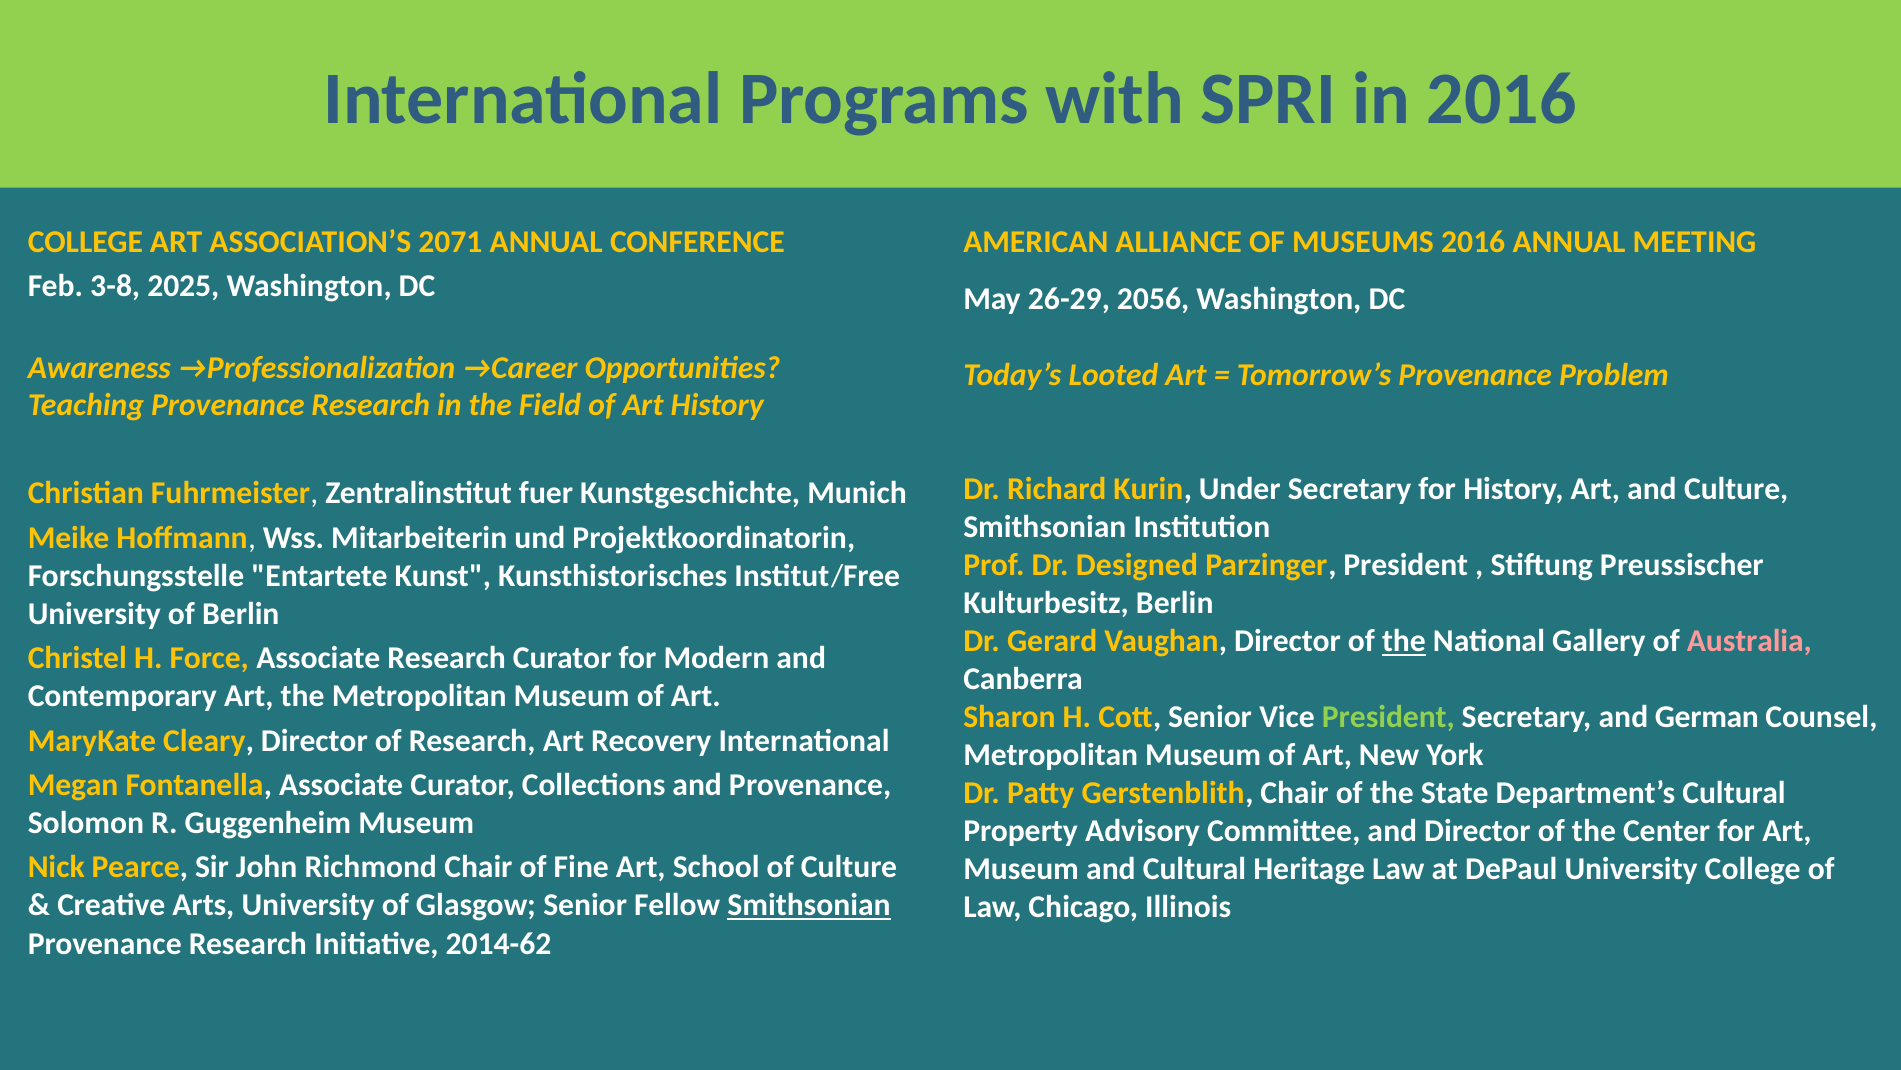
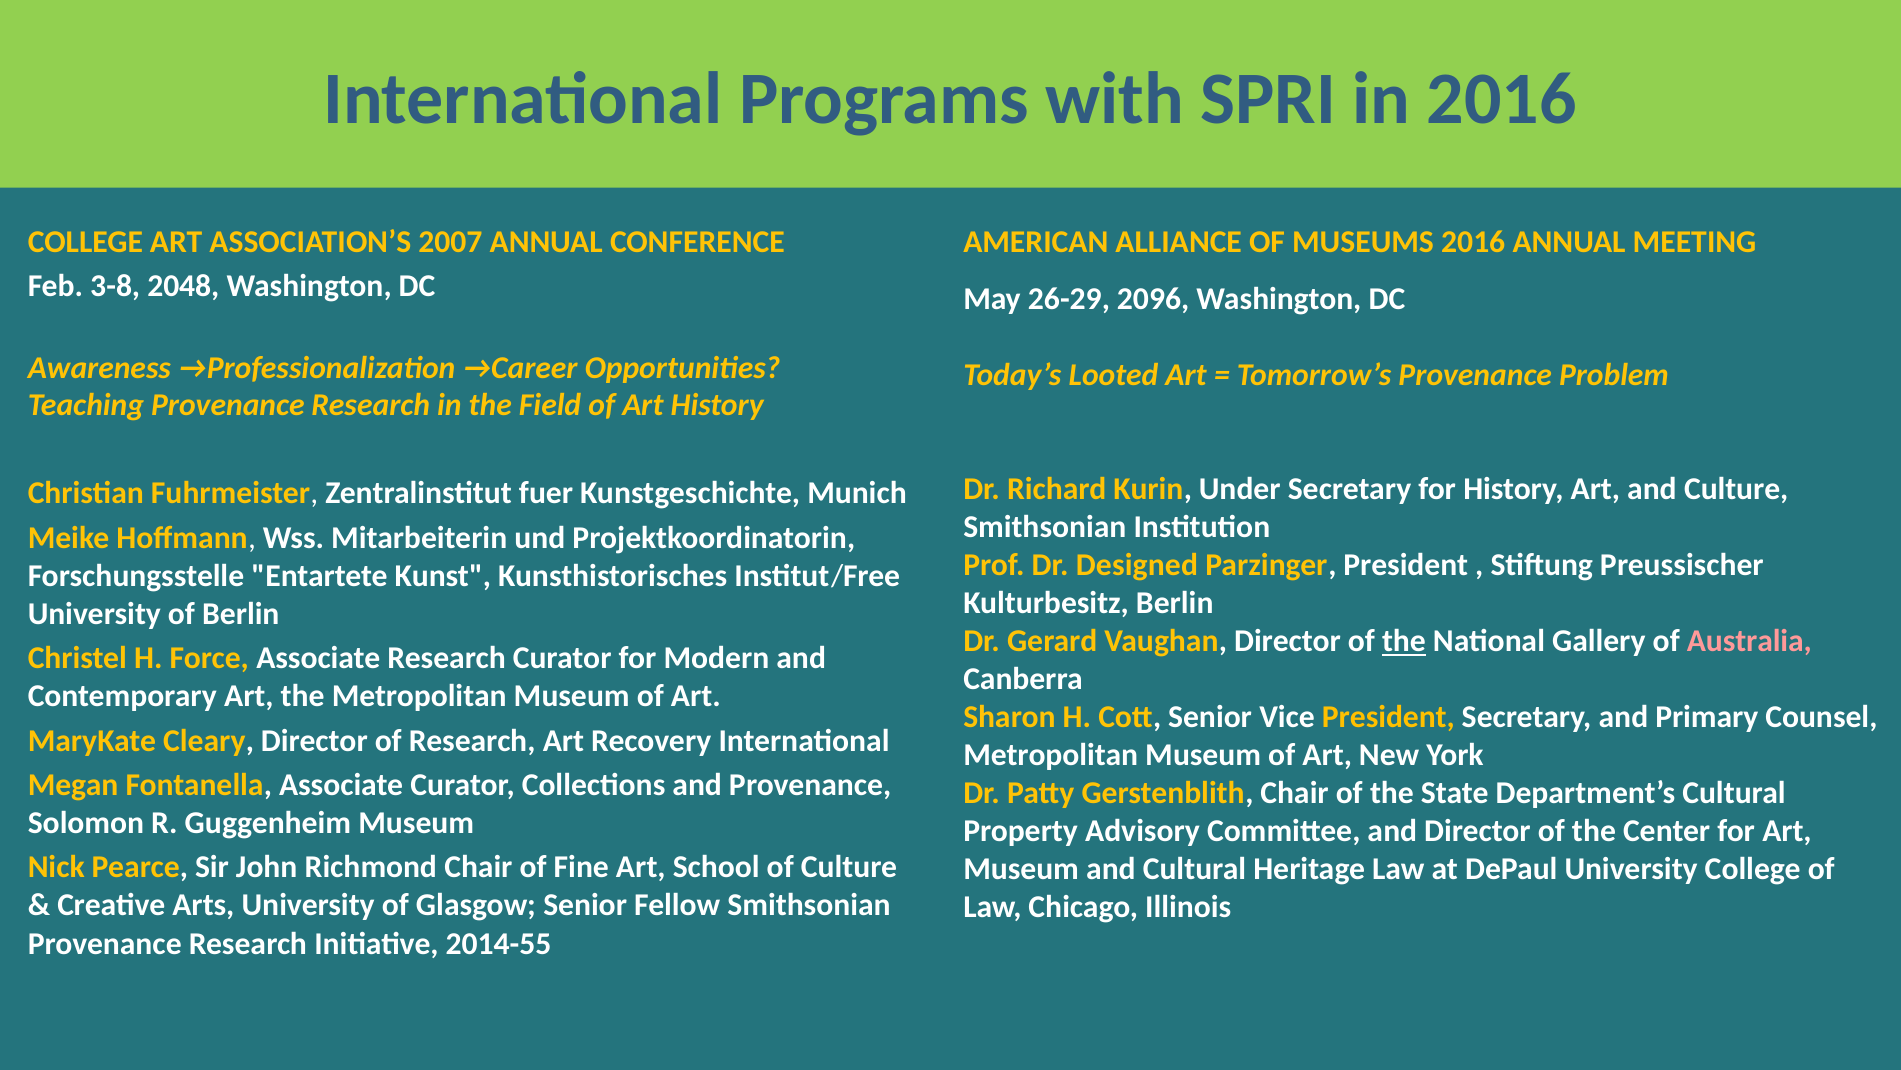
2071: 2071 -> 2007
2025: 2025 -> 2048
2056: 2056 -> 2096
President at (1388, 717) colour: light green -> yellow
German: German -> Primary
Smithsonian at (809, 905) underline: present -> none
2014-62: 2014-62 -> 2014-55
